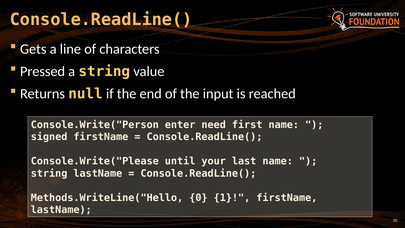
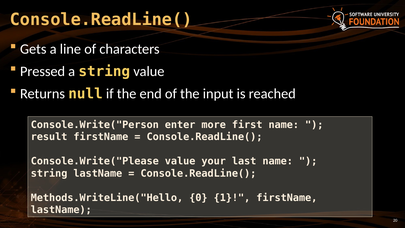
need: need -> more
signed: signed -> result
Console.Write("Please until: until -> value
